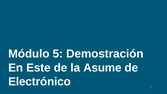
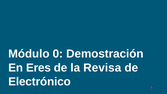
5: 5 -> 0
Este: Este -> Eres
Asume: Asume -> Revisa
